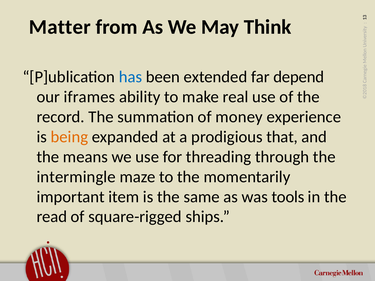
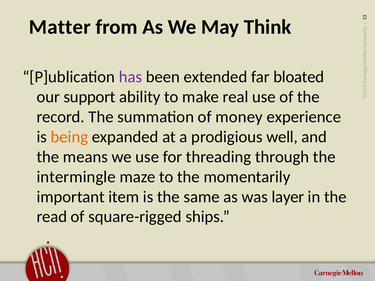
has colour: blue -> purple
depend: depend -> bloated
iframes: iframes -> support
that: that -> well
tools: tools -> layer
